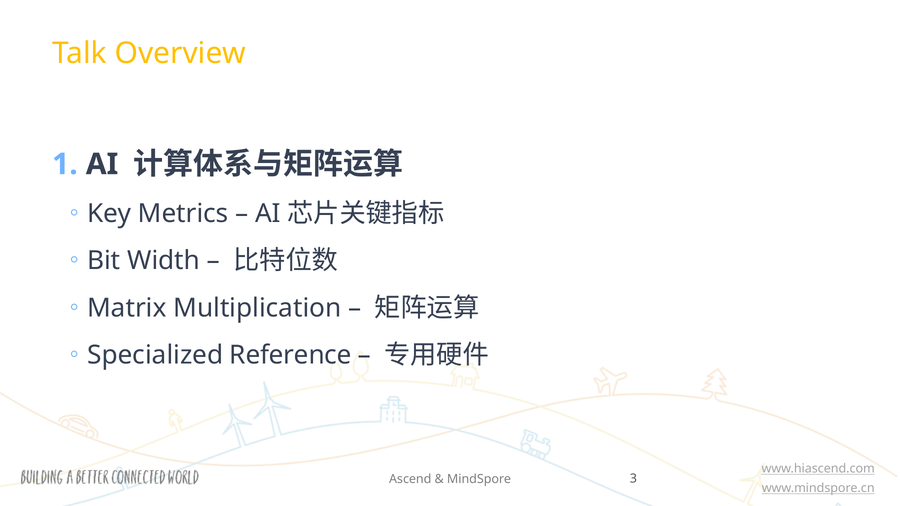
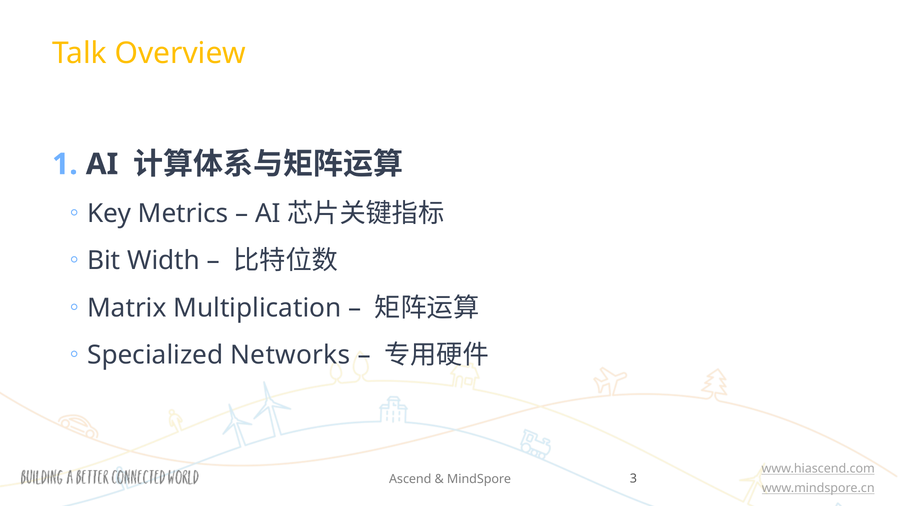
Reference: Reference -> Networks
